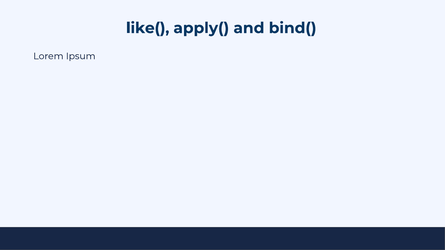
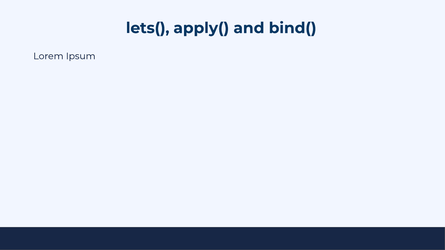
like(: like( -> lets(
